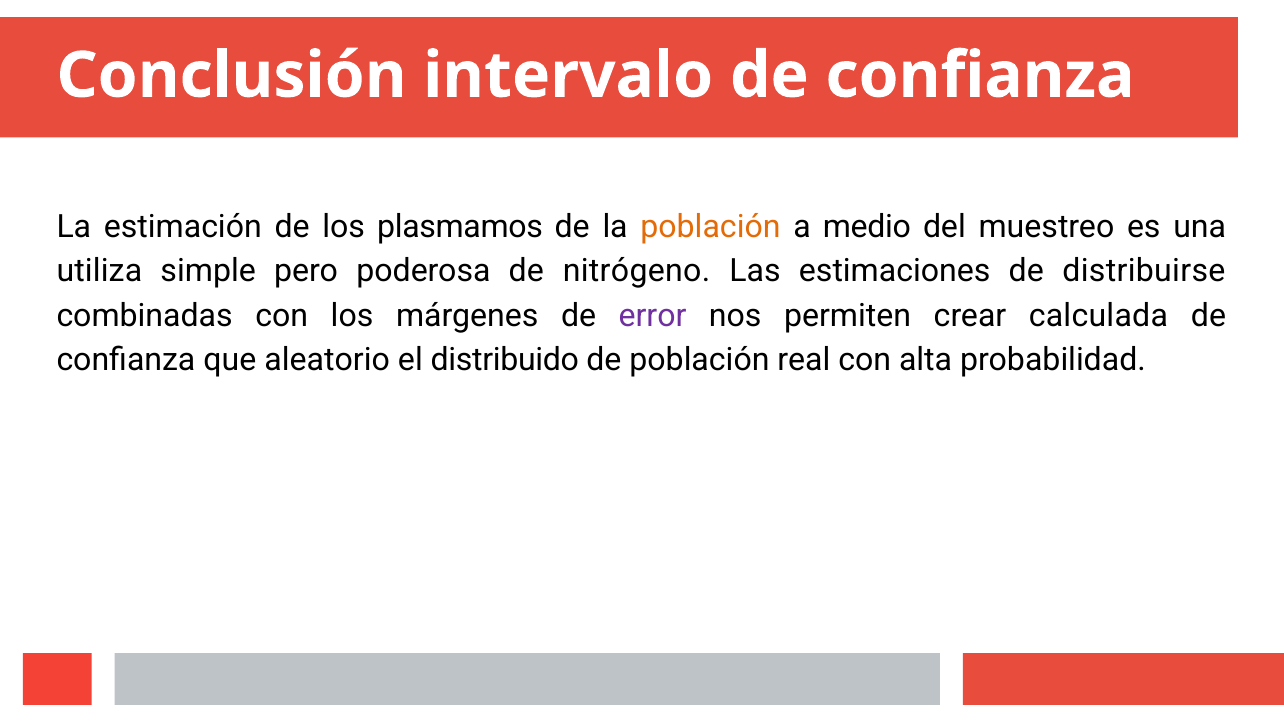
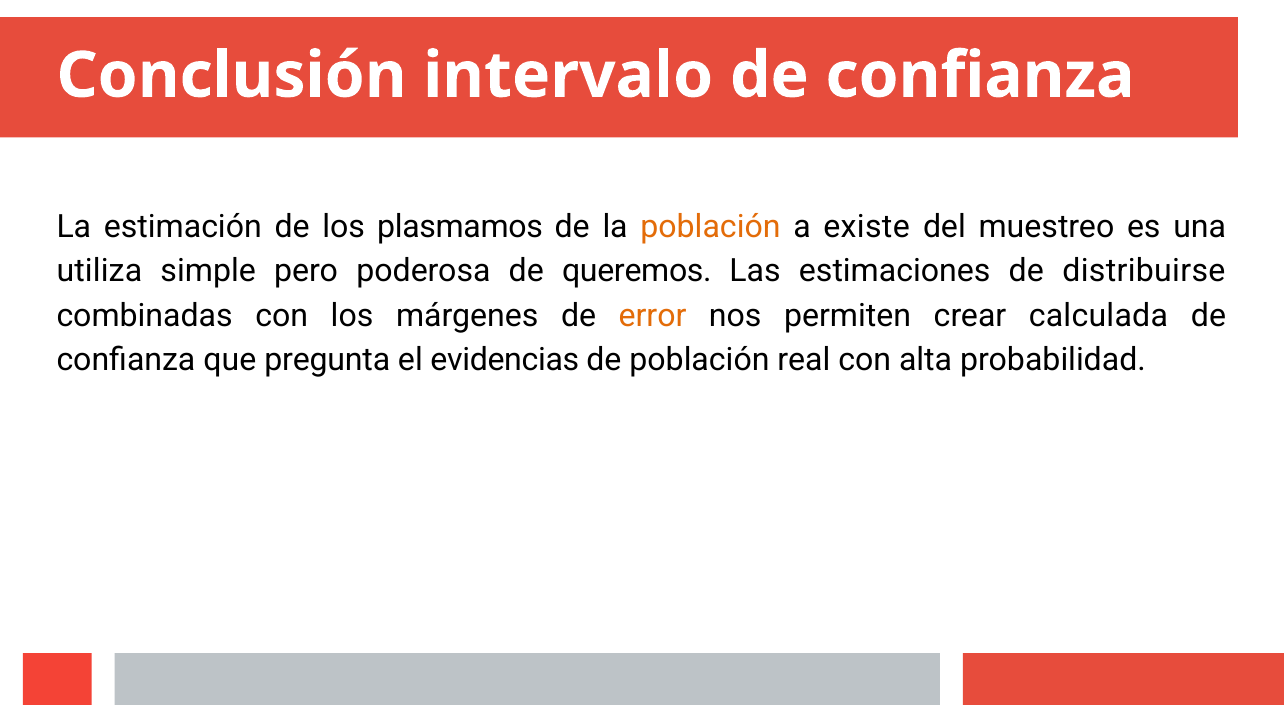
medio: medio -> existe
nitrógeno: nitrógeno -> queremos
error colour: purple -> orange
aleatorio: aleatorio -> pregunta
distribuido: distribuido -> evidencias
